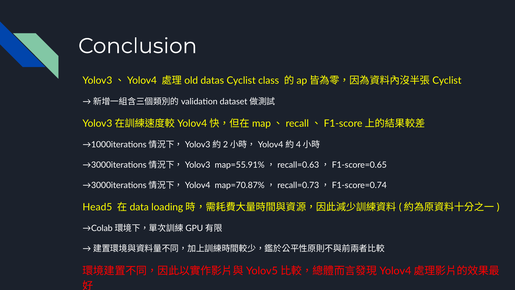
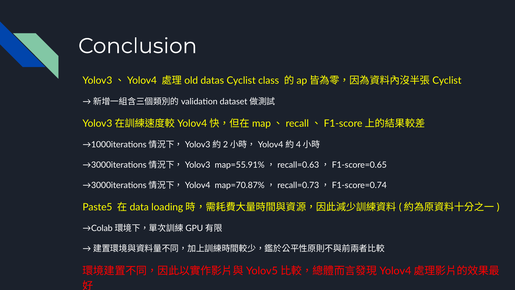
Head5: Head5 -> Paste5
